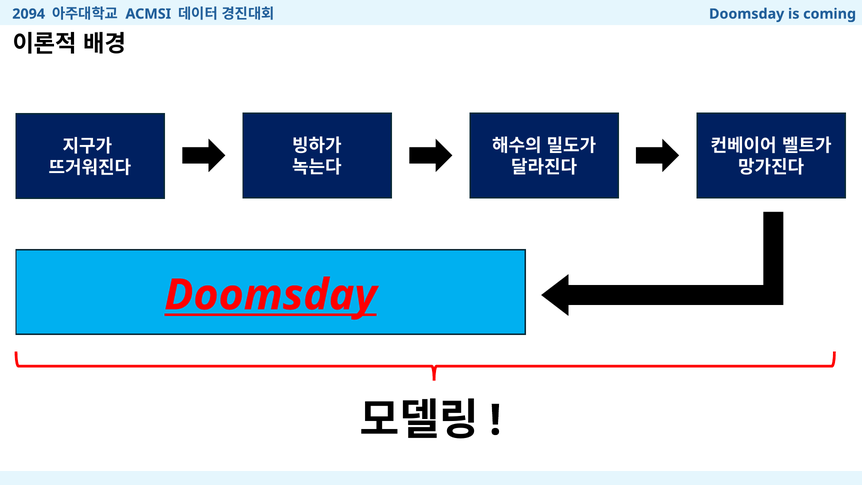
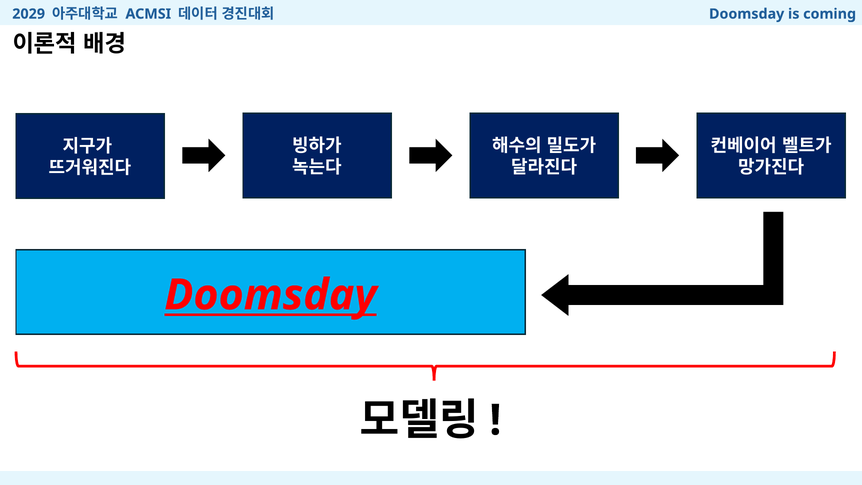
2094: 2094 -> 2029
